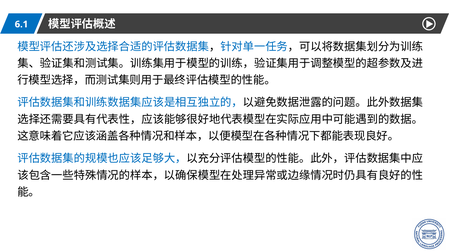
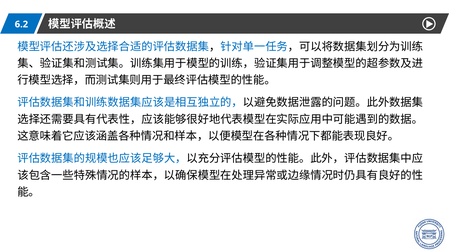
6.1: 6.1 -> 6.2
